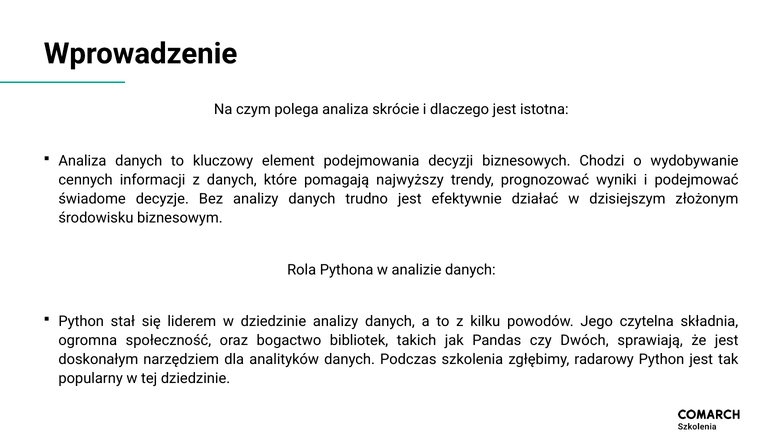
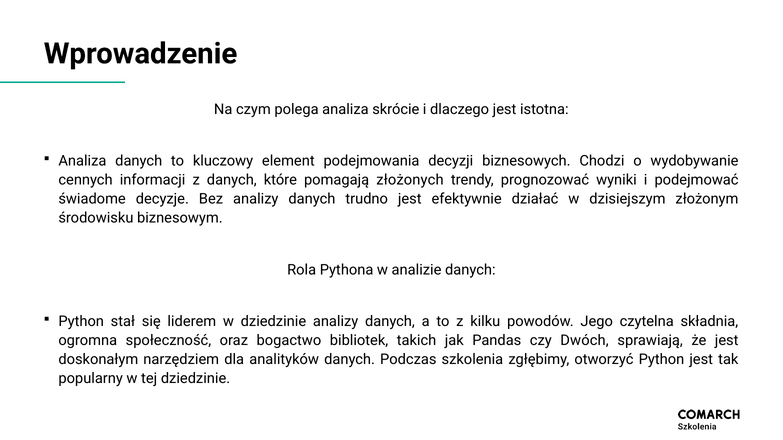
najwyższy: najwyższy -> złożonych
radarowy: radarowy -> otworzyć
